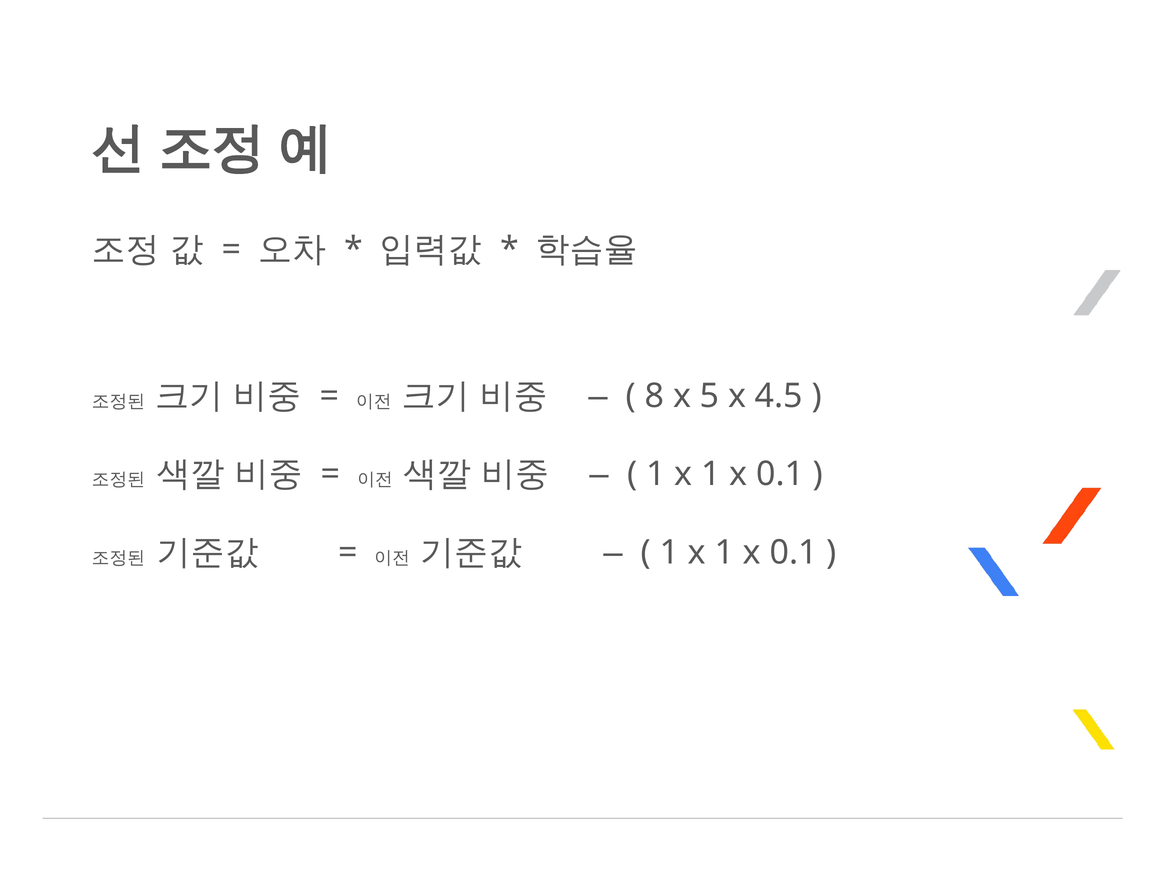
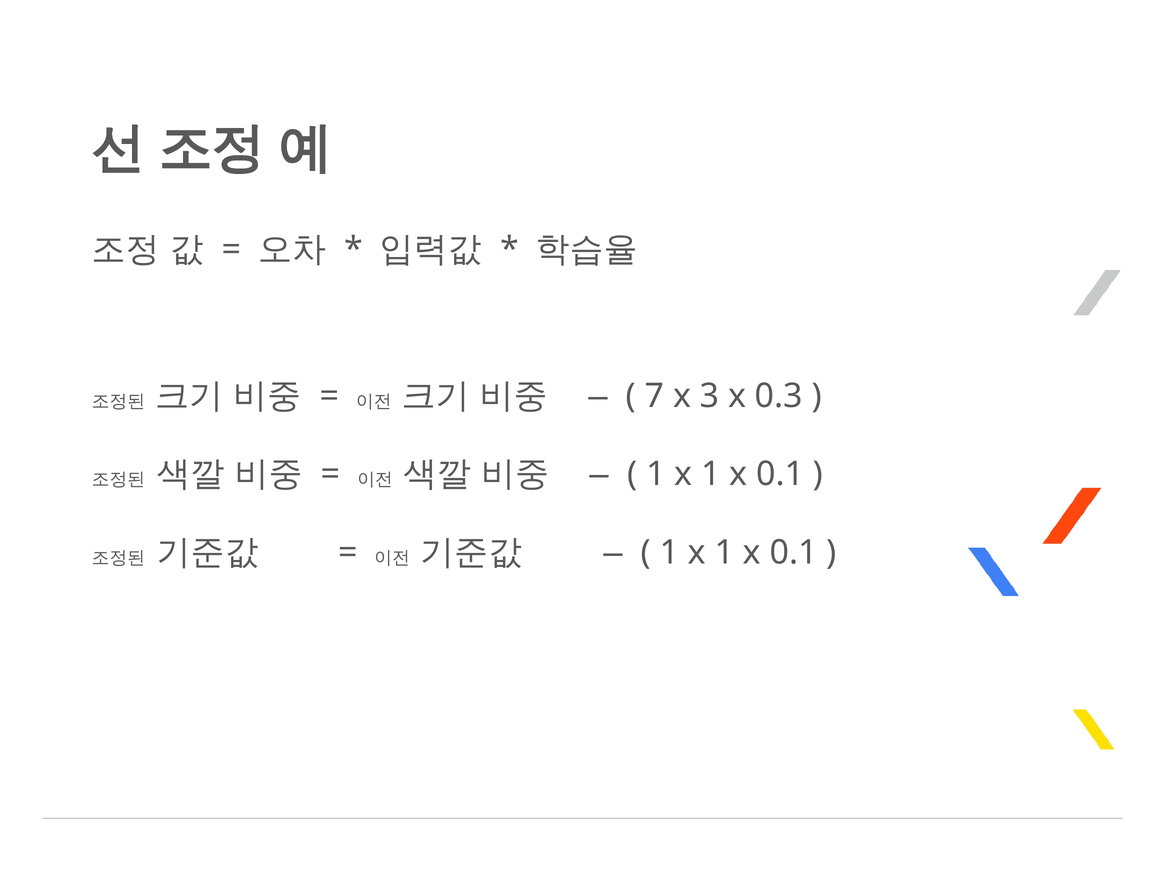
8: 8 -> 7
5: 5 -> 3
4.5: 4.5 -> 0.3
